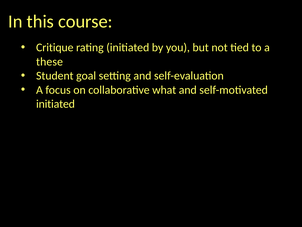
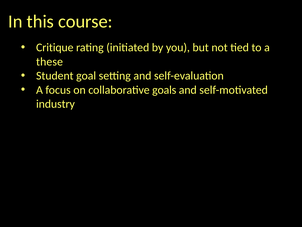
what: what -> goals
initiated at (55, 104): initiated -> industry
